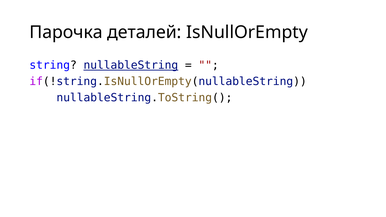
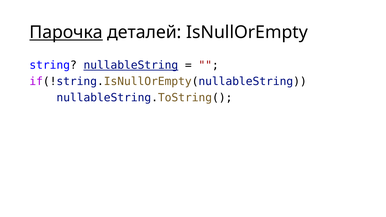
Парочка underline: none -> present
